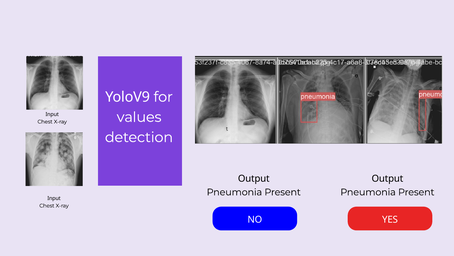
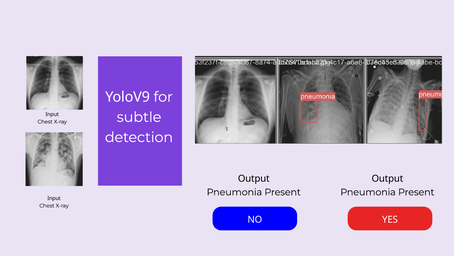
values: values -> subtle
